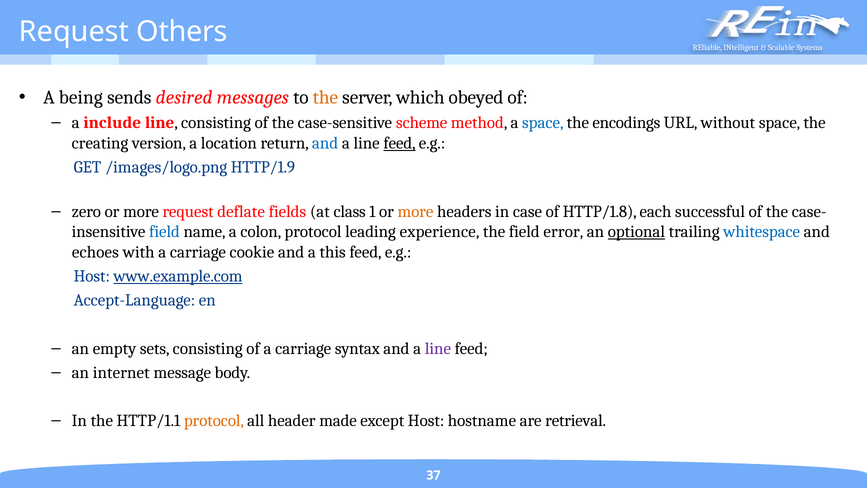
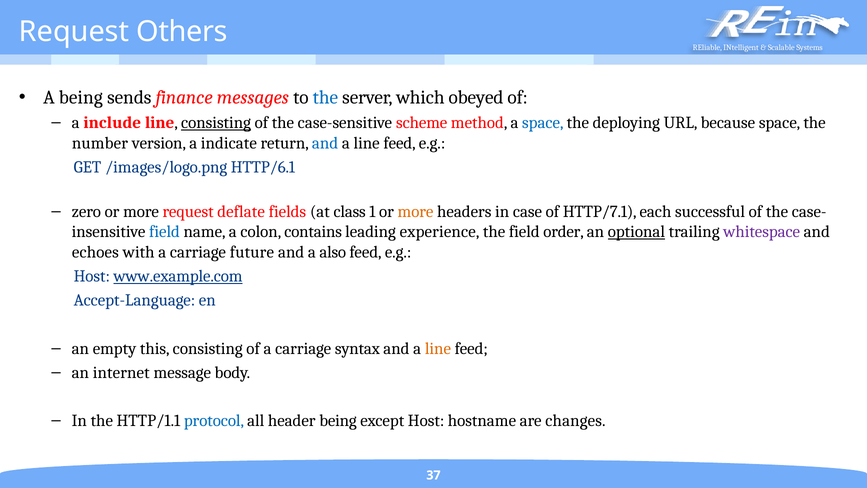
desired: desired -> finance
the at (325, 97) colour: orange -> blue
consisting at (216, 123) underline: none -> present
encodings: encodings -> deploying
without: without -> because
creating: creating -> number
location: location -> indicate
feed at (400, 143) underline: present -> none
HTTP/1.9: HTTP/1.9 -> HTTP/6.1
HTTP/1.8: HTTP/1.8 -> HTTP/7.1
colon protocol: protocol -> contains
error: error -> order
whitespace colour: blue -> purple
cookie: cookie -> future
this: this -> also
sets: sets -> this
line at (438, 348) colour: purple -> orange
protocol at (214, 421) colour: orange -> blue
header made: made -> being
retrieval: retrieval -> changes
